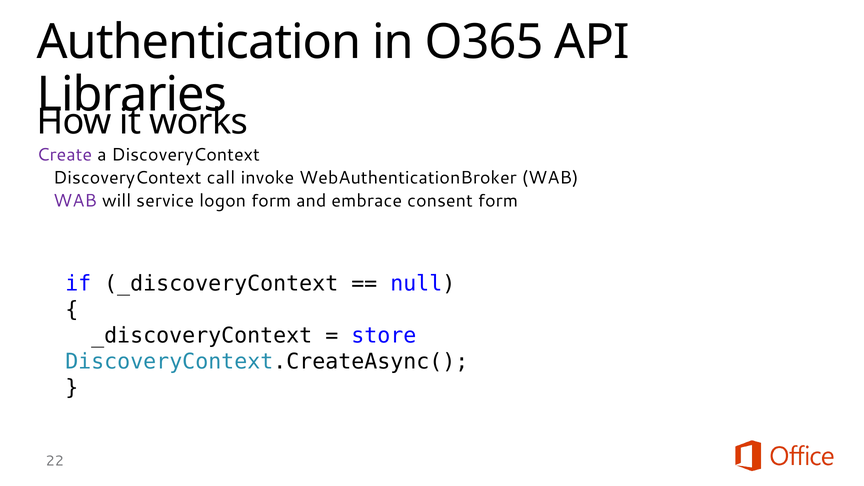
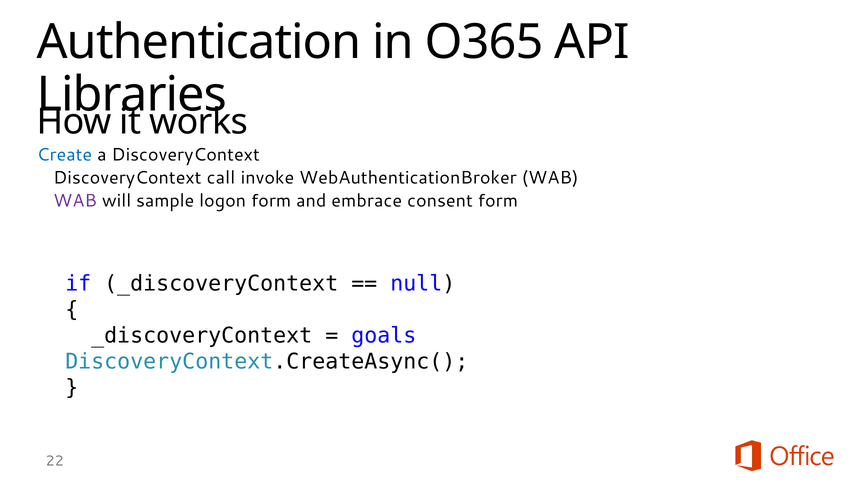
Create colour: purple -> blue
service: service -> sample
store: store -> goals
